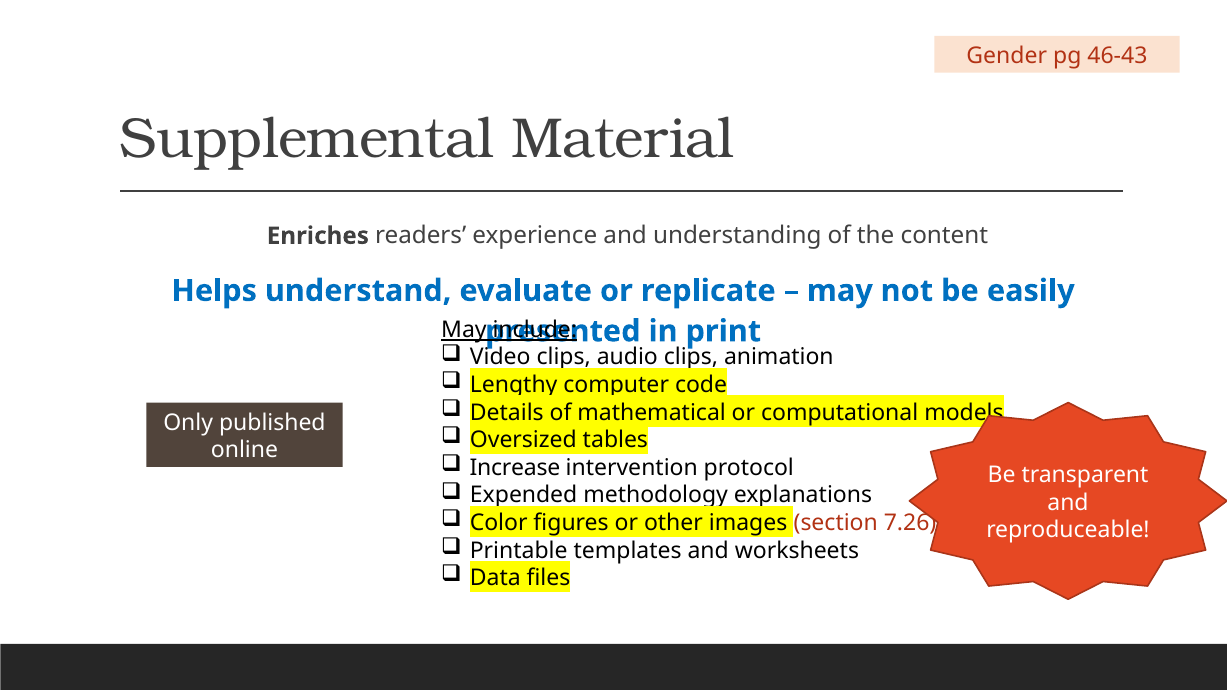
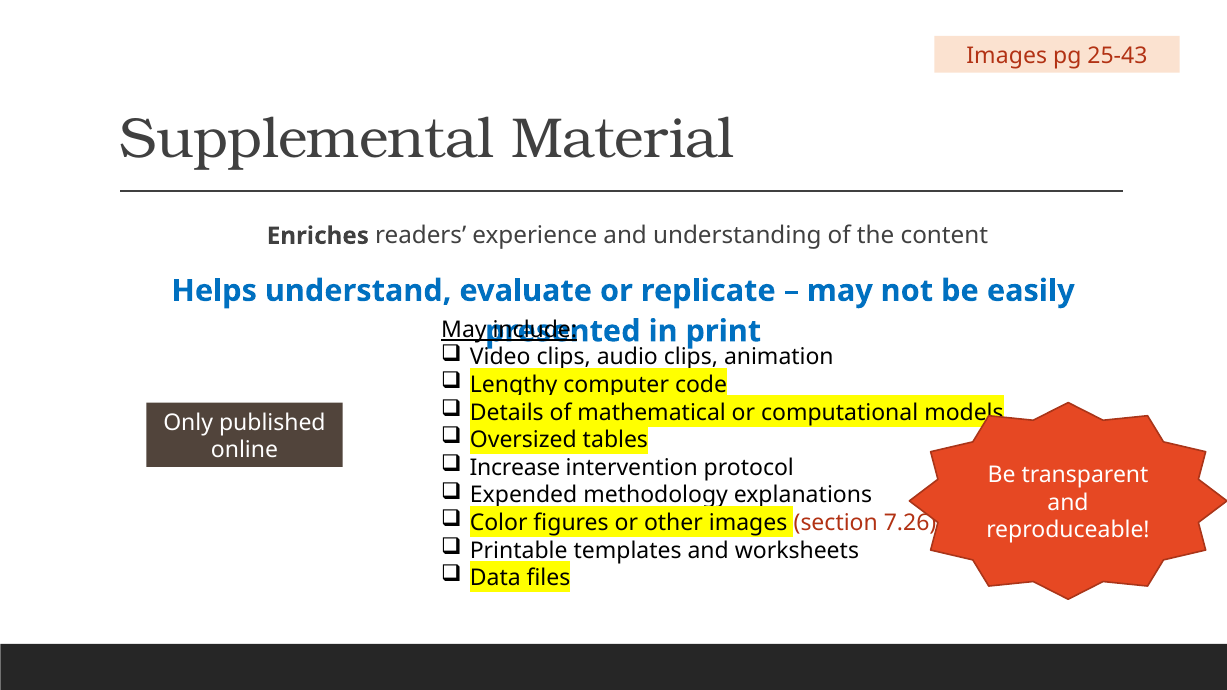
Gender at (1007, 56): Gender -> Images
46-43: 46-43 -> 25-43
